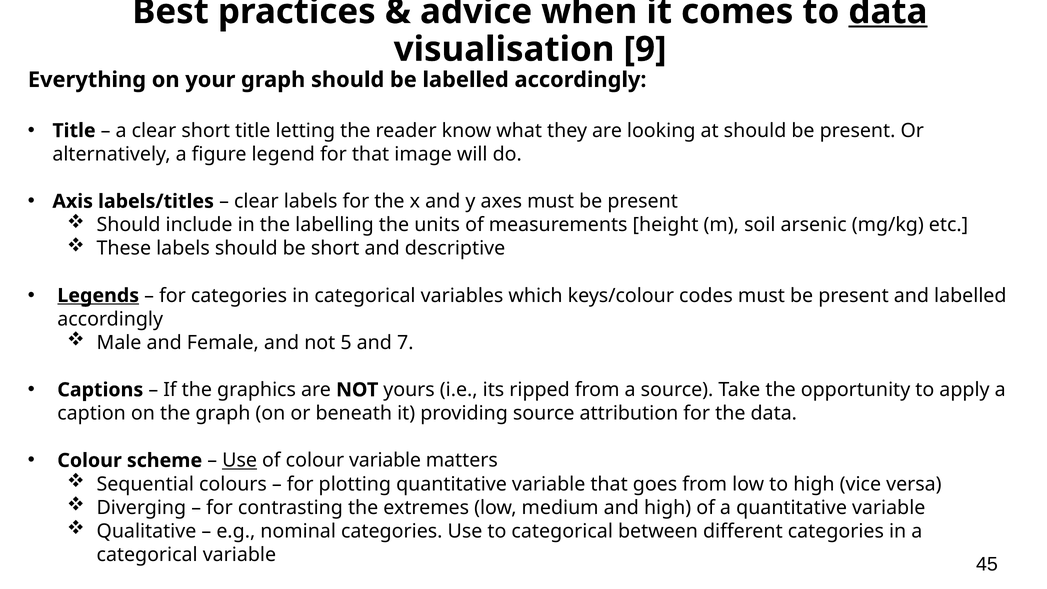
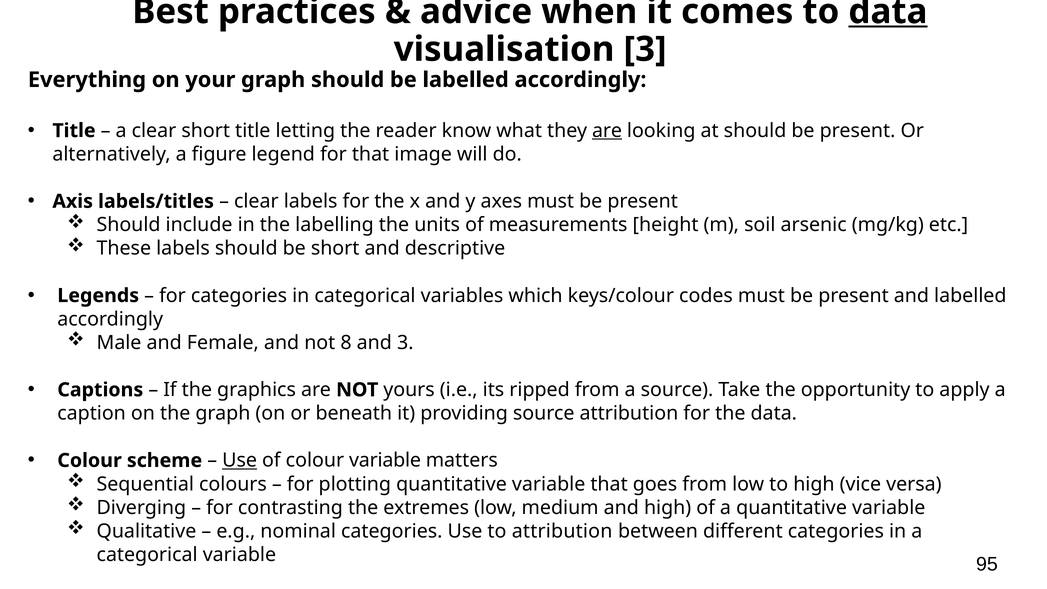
visualisation 9: 9 -> 3
are at (607, 131) underline: none -> present
Legends underline: present -> none
5: 5 -> 8
and 7: 7 -> 3
to categorical: categorical -> attribution
45: 45 -> 95
